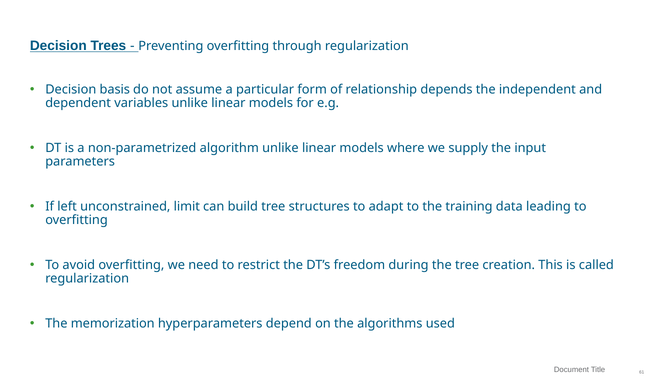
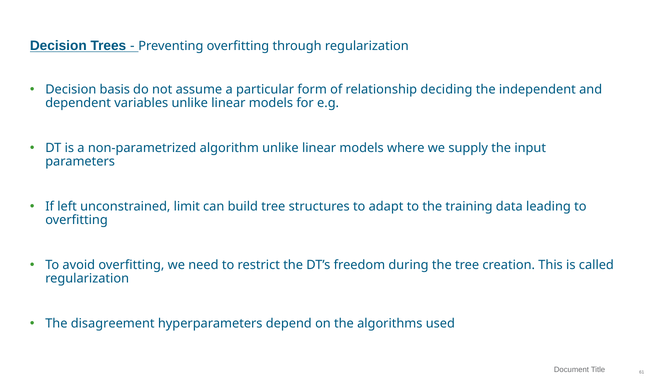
depends: depends -> deciding
memorization: memorization -> disagreement
